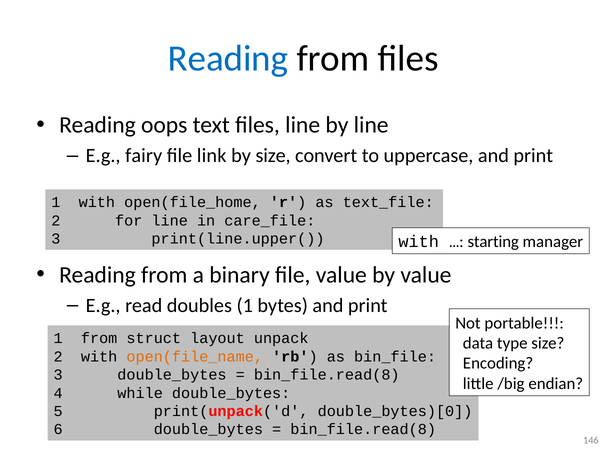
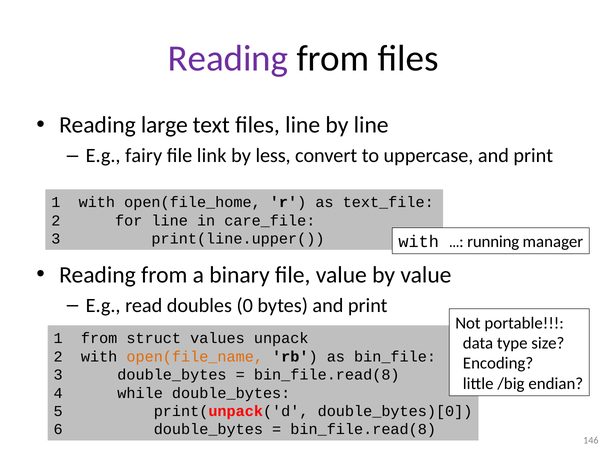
Reading at (228, 59) colour: blue -> purple
oops: oops -> large
by size: size -> less
starting: starting -> running
doubles 1: 1 -> 0
layout: layout -> values
